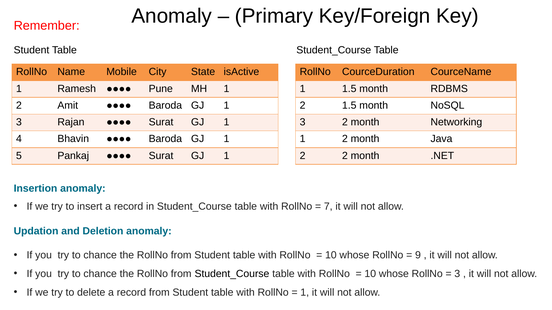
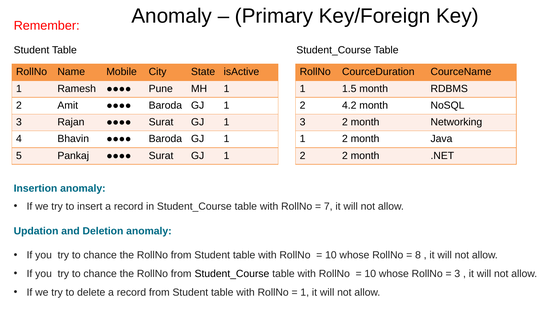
2 1.5: 1.5 -> 4.2
9: 9 -> 8
